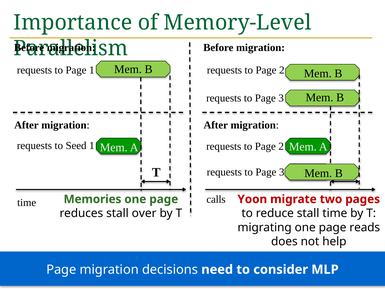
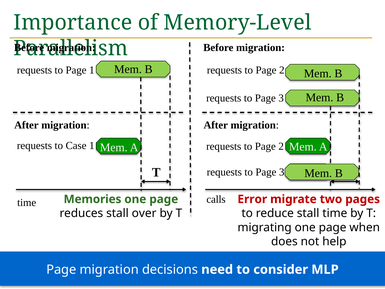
Seed: Seed -> Case
Yoon: Yoon -> Error
reads: reads -> when
